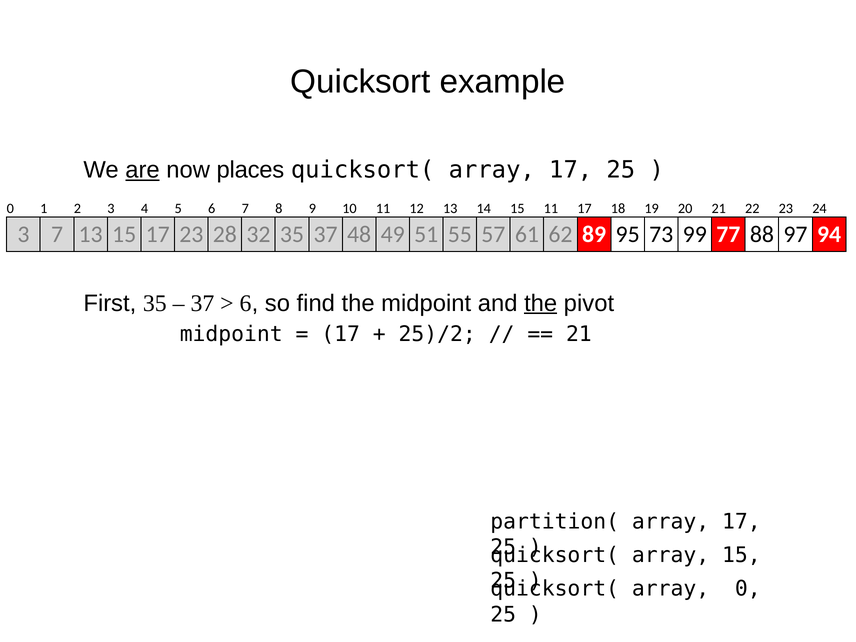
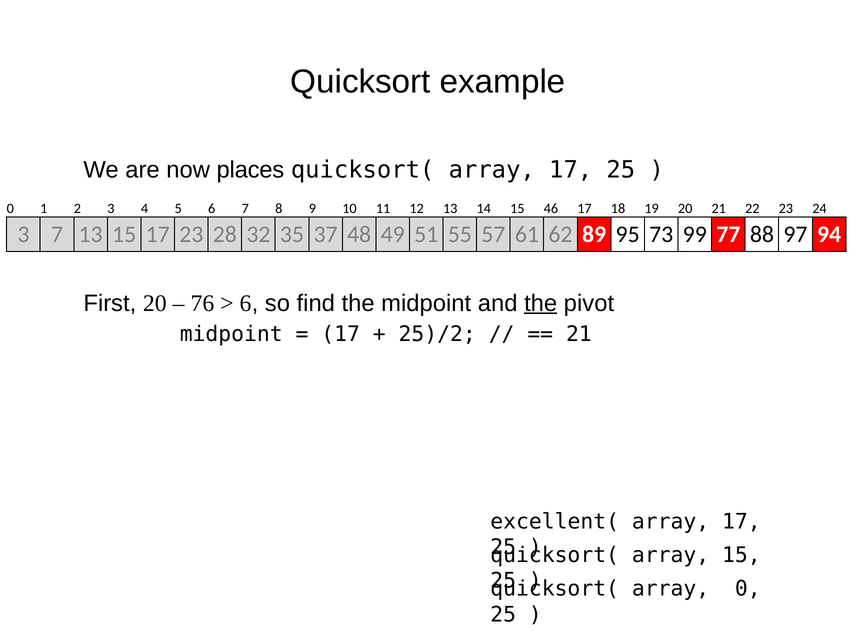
are underline: present -> none
15 11: 11 -> 46
First 35: 35 -> 20
37 at (202, 303): 37 -> 76
partition(: partition( -> excellent(
